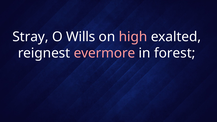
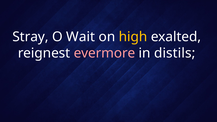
Wills: Wills -> Wait
high colour: pink -> yellow
forest: forest -> distils
